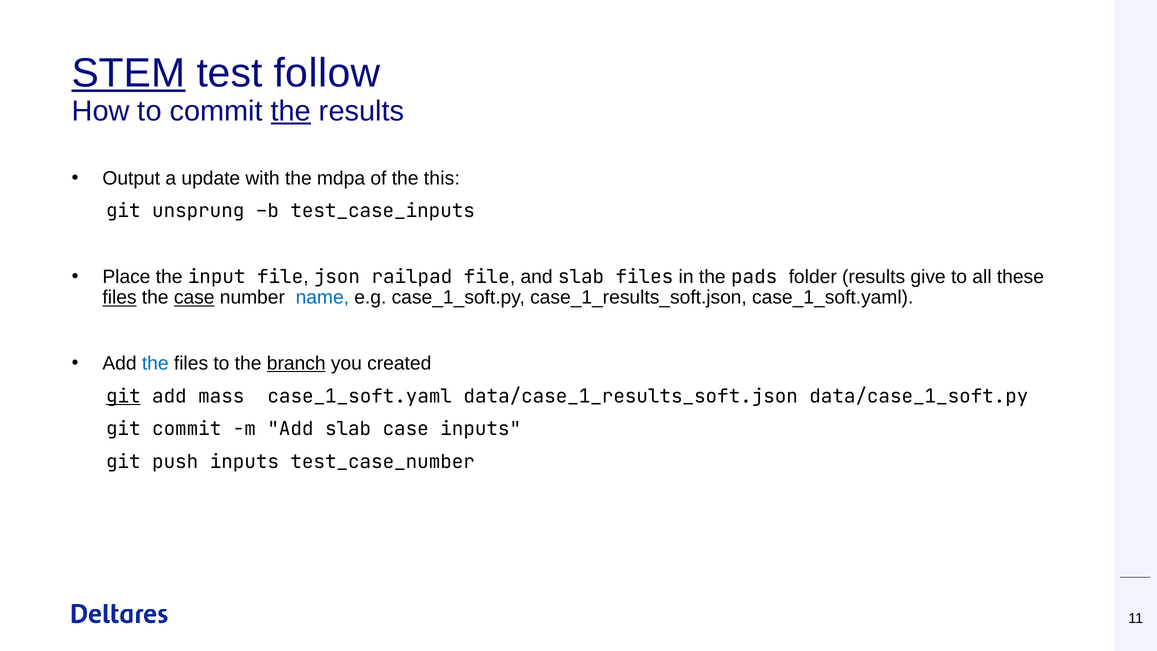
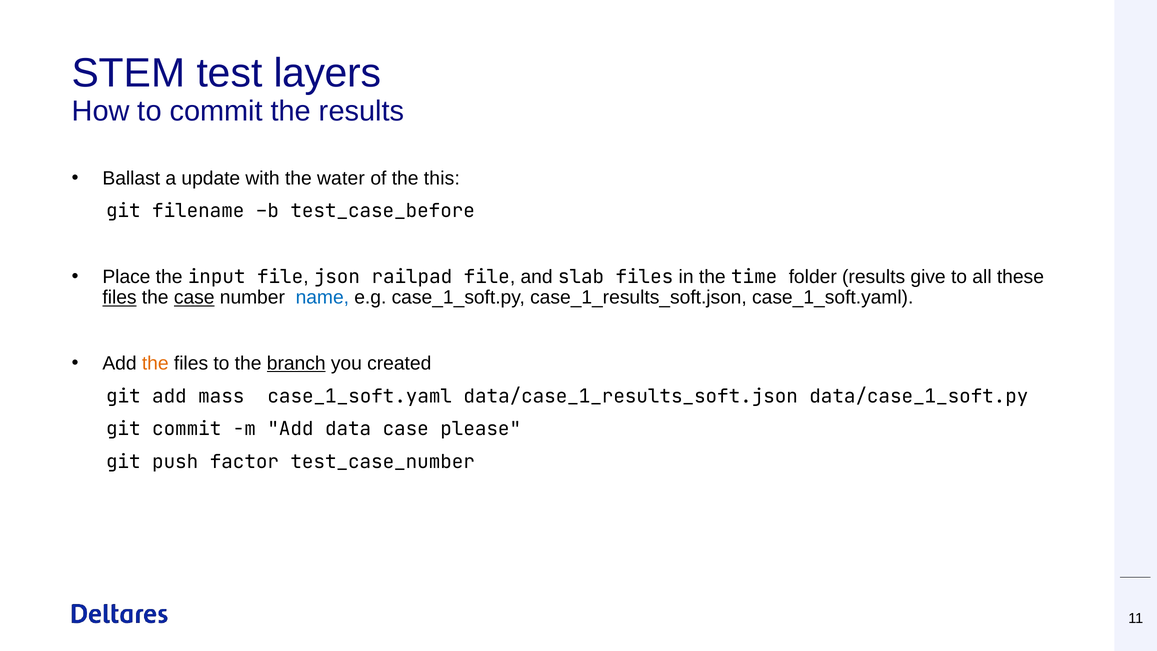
STEM underline: present -> none
follow: follow -> layers
the at (291, 111) underline: present -> none
Output: Output -> Ballast
mdpa: mdpa -> water
unsprung: unsprung -> filename
test_case_inputs: test_case_inputs -> test_case_before
pads: pads -> time
the at (155, 363) colour: blue -> orange
git at (123, 396) underline: present -> none
Add slab: slab -> data
case inputs: inputs -> please
push inputs: inputs -> factor
